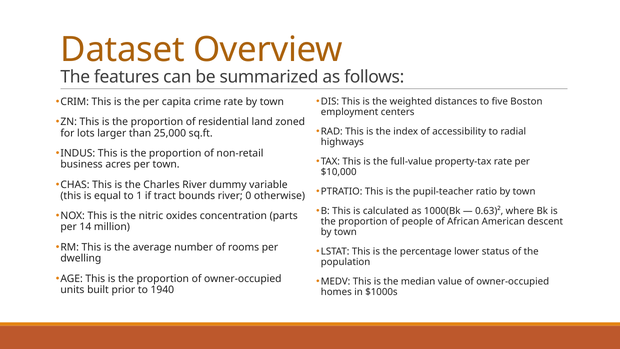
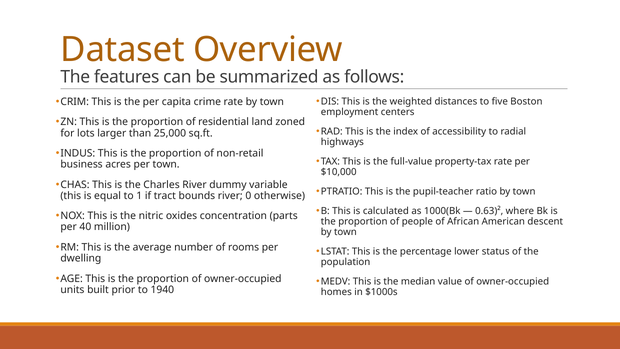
14: 14 -> 40
